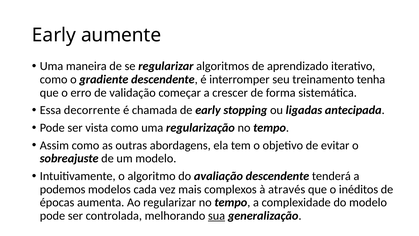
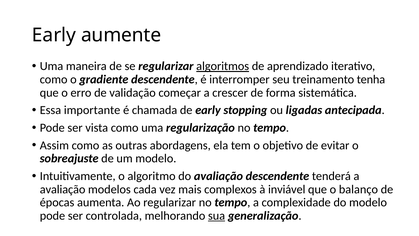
algoritmos underline: none -> present
decorrente: decorrente -> importante
podemos at (63, 189): podemos -> avaliação
através: através -> inviável
inéditos: inéditos -> balanço
